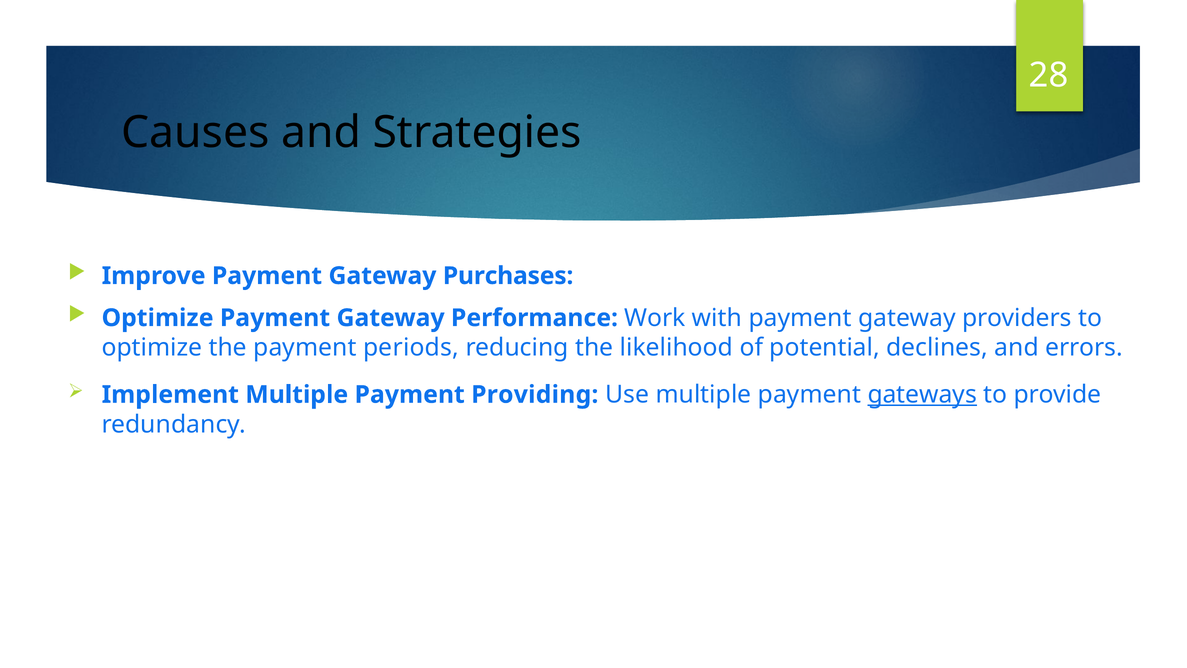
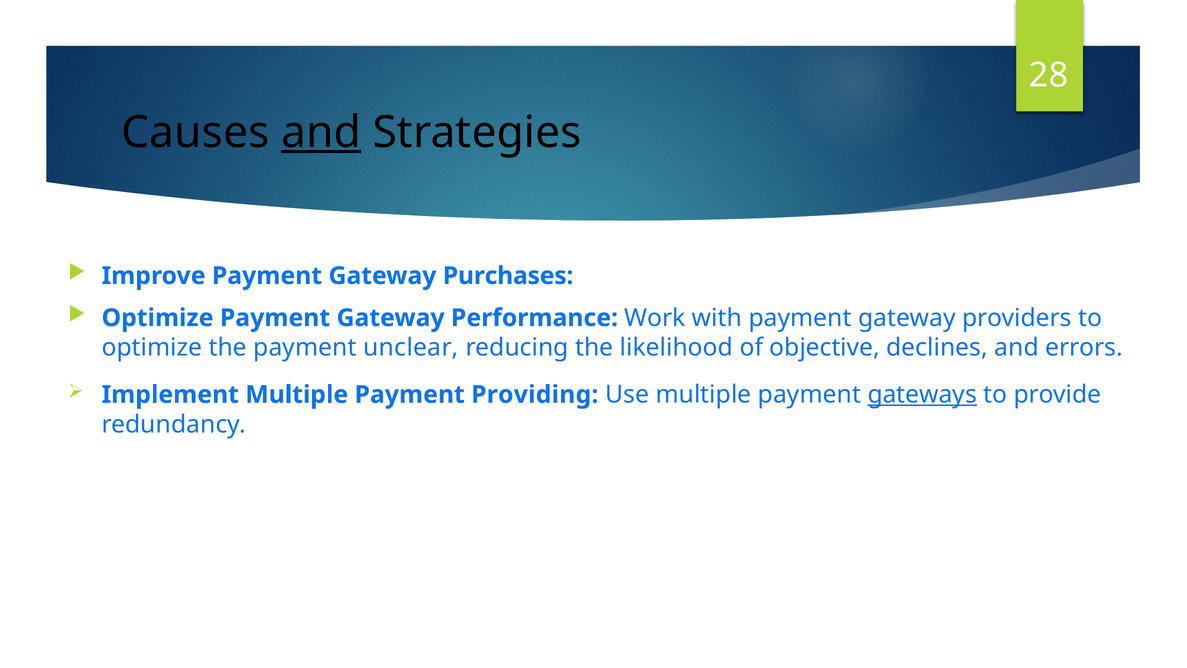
and at (321, 132) underline: none -> present
periods: periods -> unclear
potential: potential -> objective
